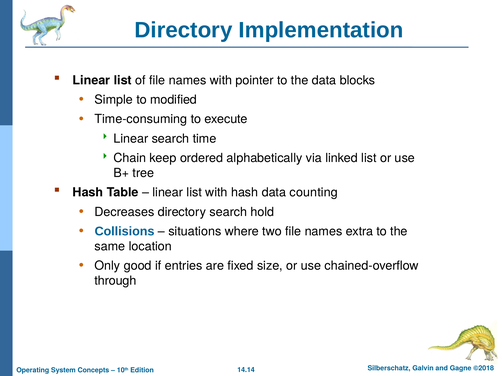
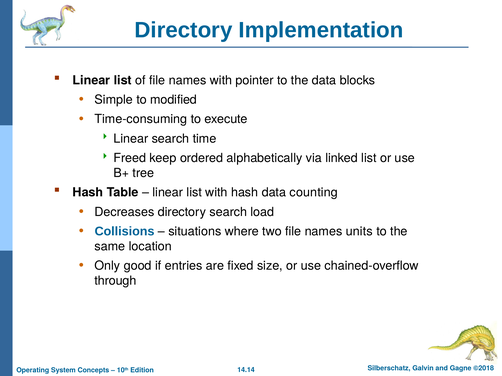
Chain: Chain -> Freed
hold: hold -> load
extra: extra -> units
